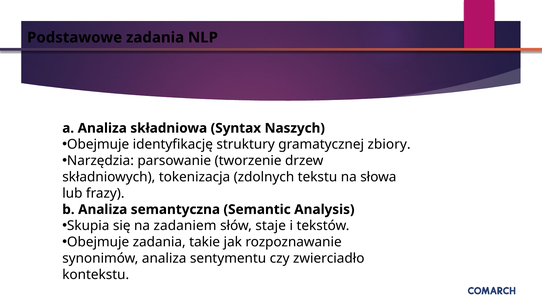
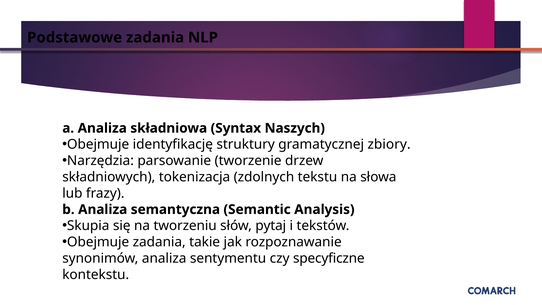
zadaniem: zadaniem -> tworzeniu
staje: staje -> pytaj
zwierciadło: zwierciadło -> specyficzne
